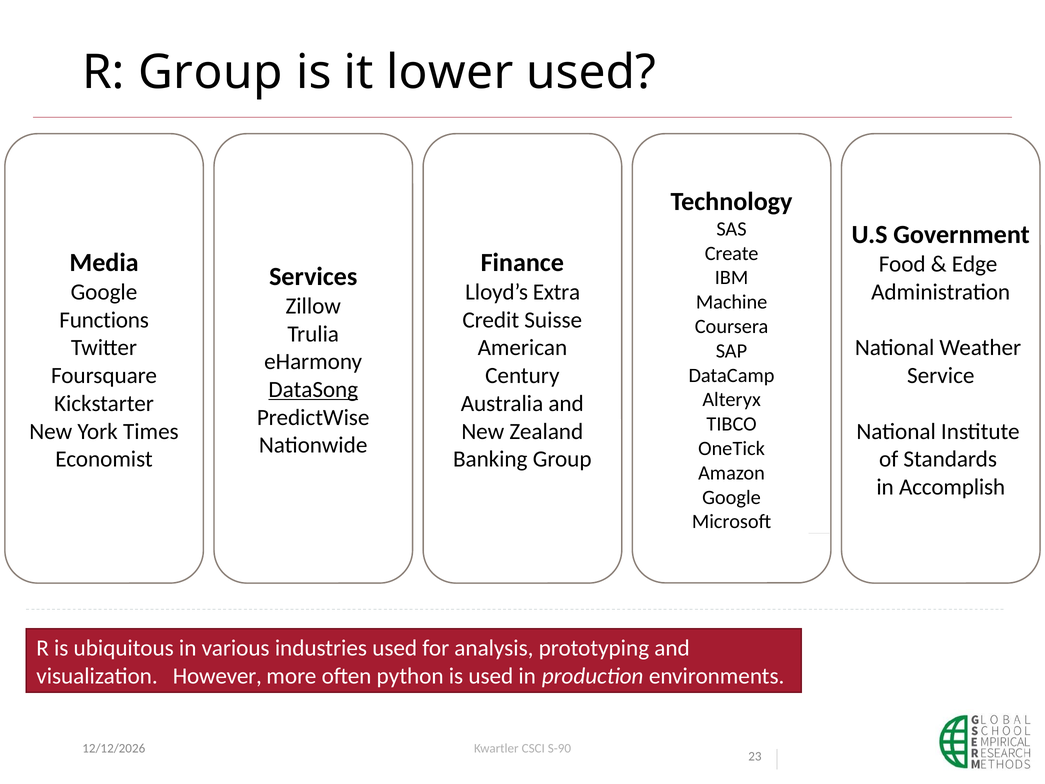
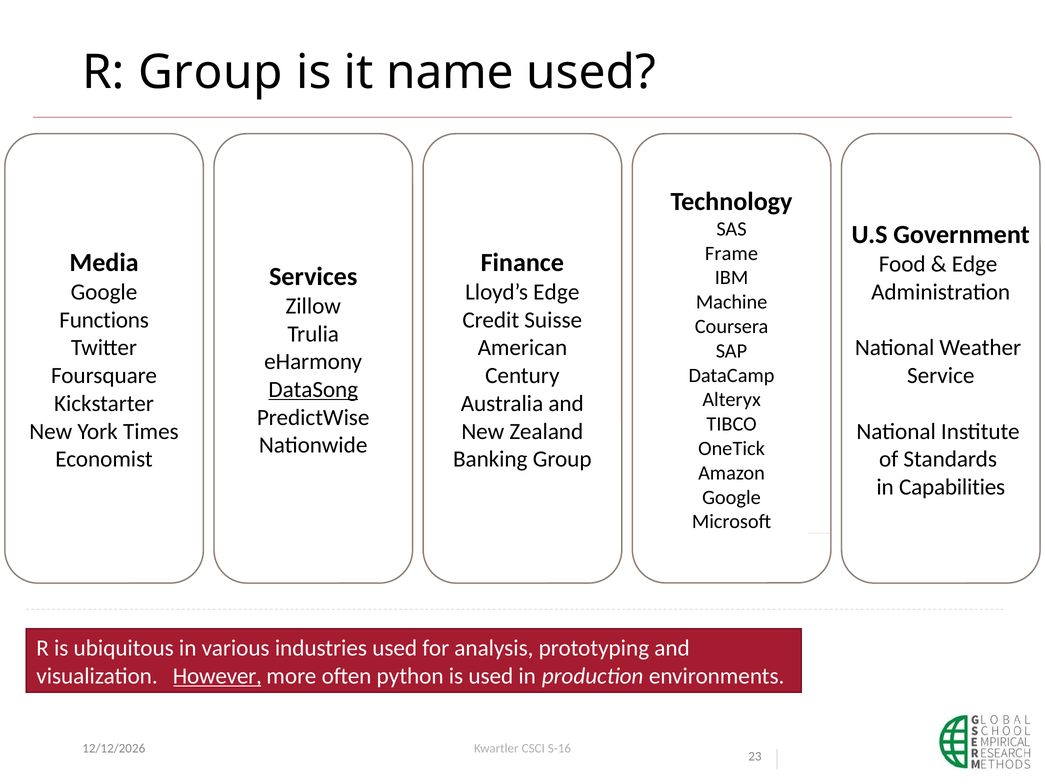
lower: lower -> name
Create: Create -> Frame
Lloyd’s Extra: Extra -> Edge
Accomplish: Accomplish -> Capabilities
However underline: none -> present
S-90: S-90 -> S-16
